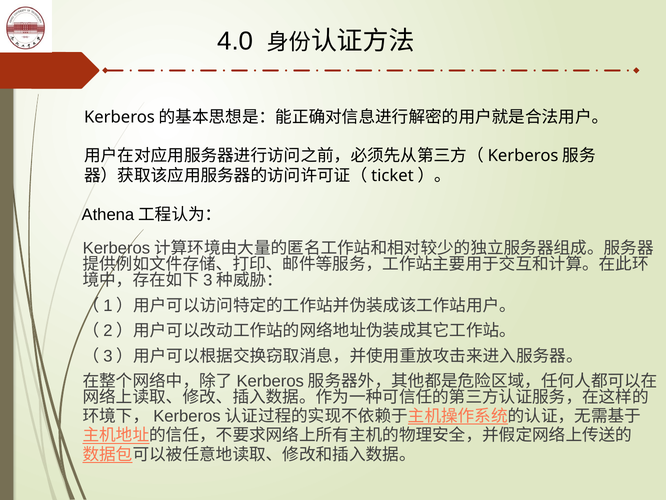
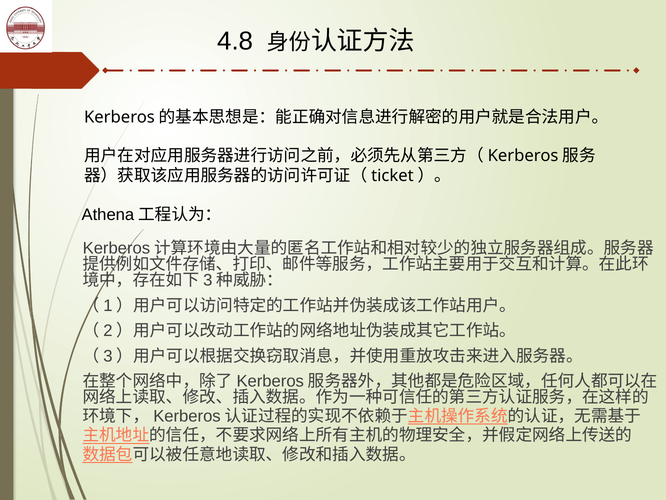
4.0: 4.0 -> 4.8
